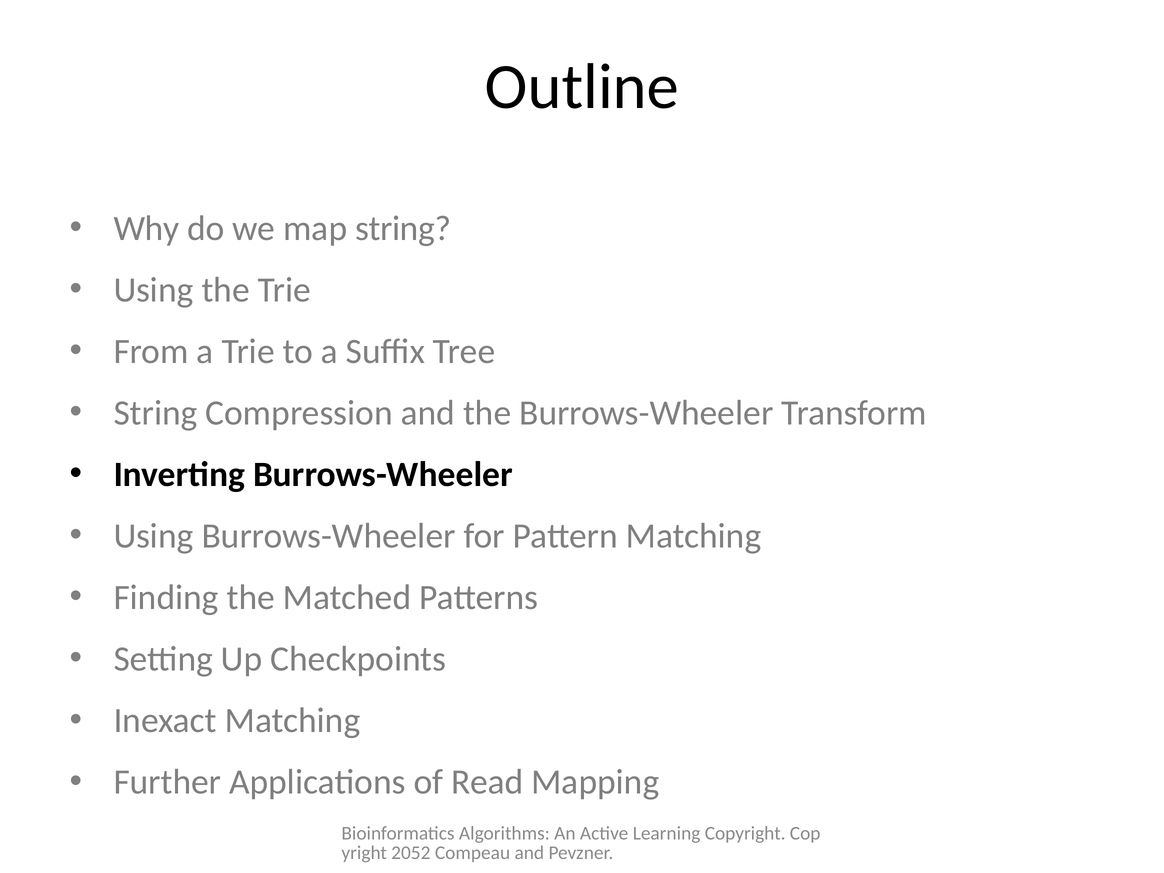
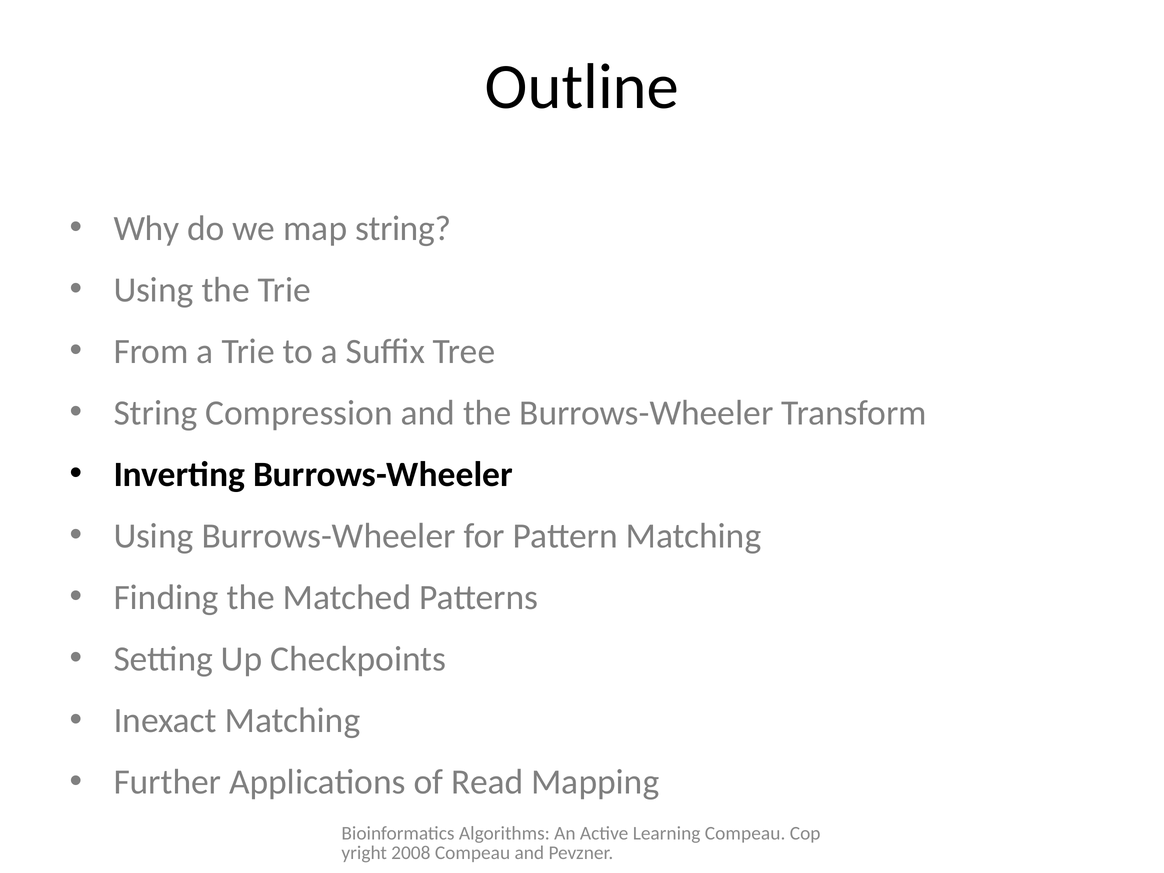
Learning Copyright: Copyright -> Compeau
2052: 2052 -> 2008
